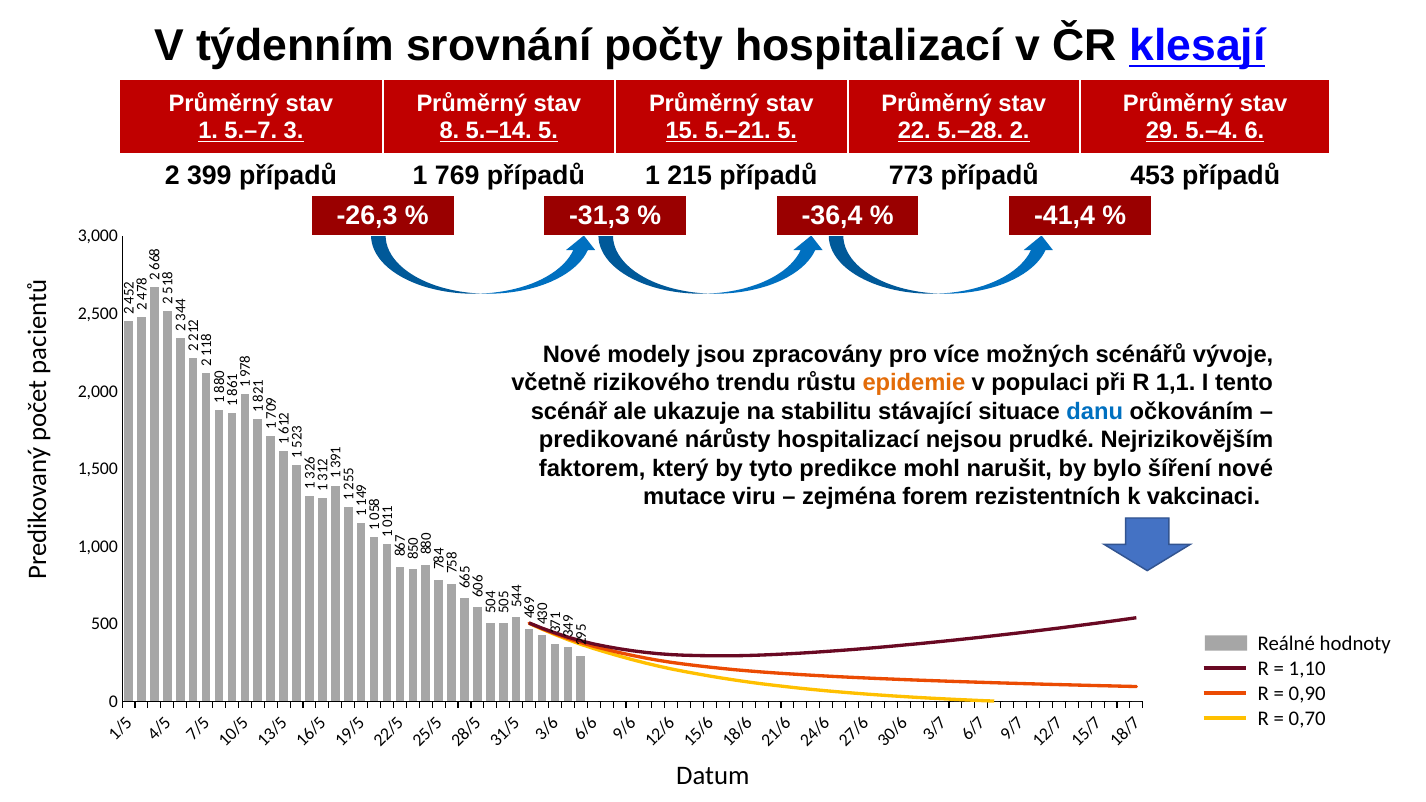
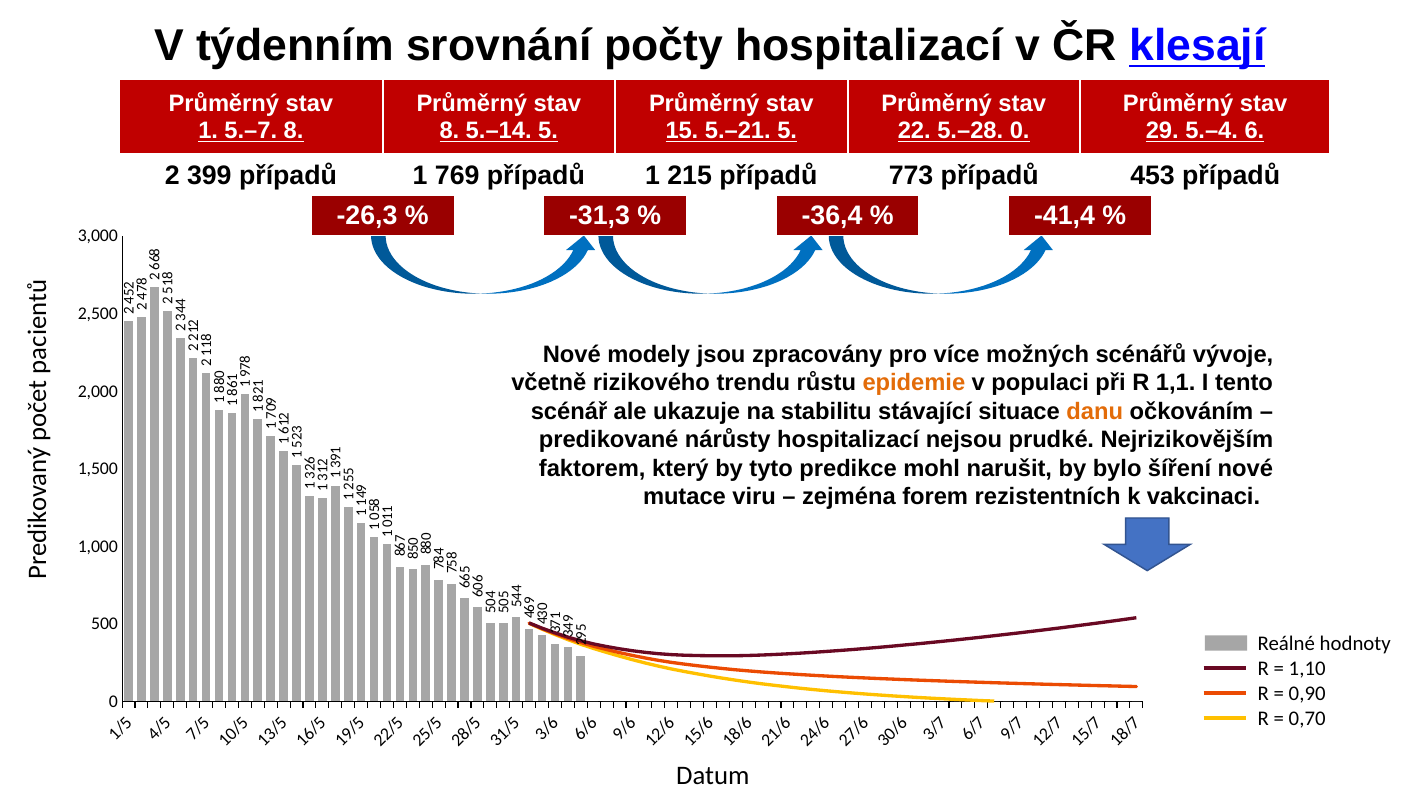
5.–7 3: 3 -> 8
5.–28 2: 2 -> 0
danu colour: blue -> orange
